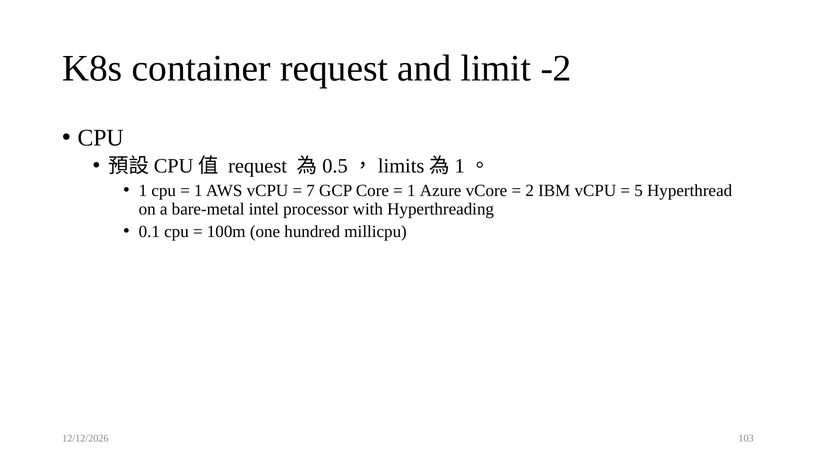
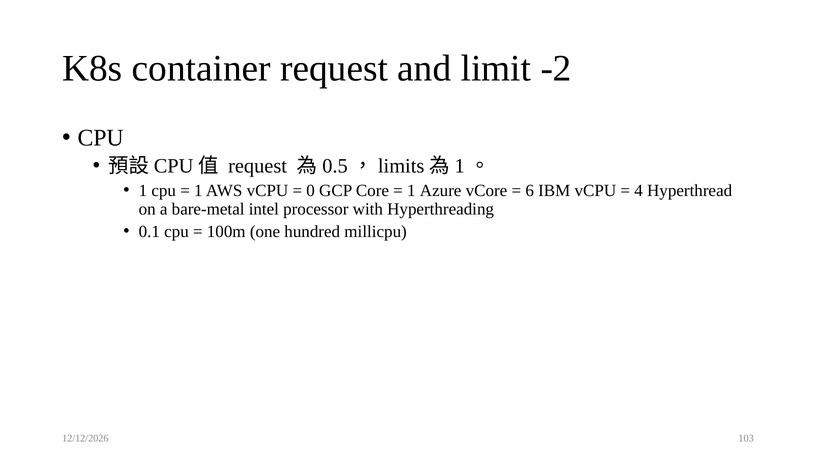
7: 7 -> 0
2: 2 -> 6
5: 5 -> 4
